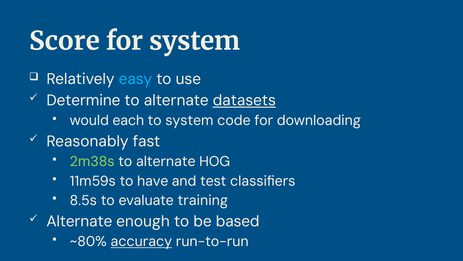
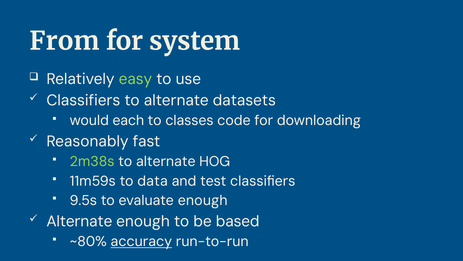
Score: Score -> From
easy colour: light blue -> light green
Determine at (83, 100): Determine -> Classifiers
datasets underline: present -> none
to system: system -> classes
have: have -> data
8.5s: 8.5s -> 9.5s
evaluate training: training -> enough
